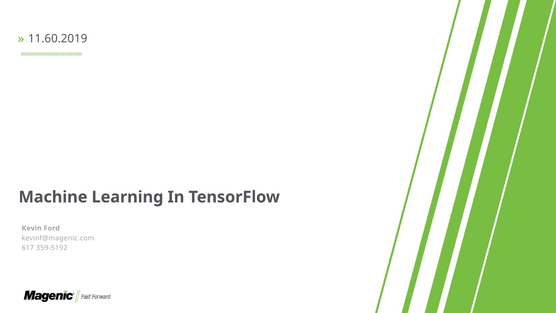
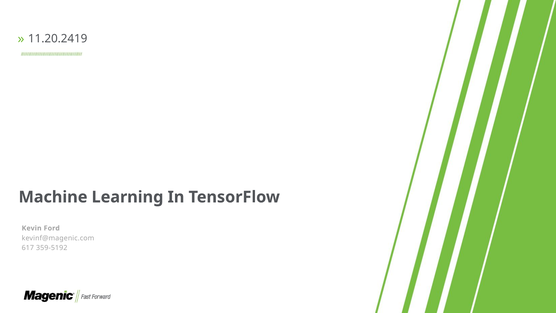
11.60.2019: 11.60.2019 -> 11.20.2419
